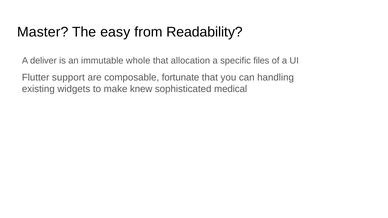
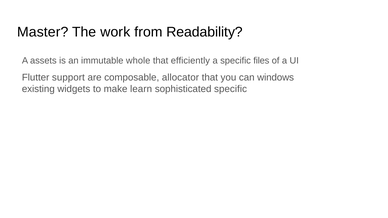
easy: easy -> work
deliver: deliver -> assets
allocation: allocation -> efficiently
fortunate: fortunate -> allocator
handling: handling -> windows
knew: knew -> learn
sophisticated medical: medical -> specific
